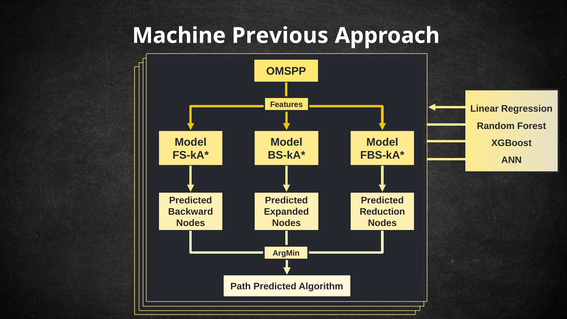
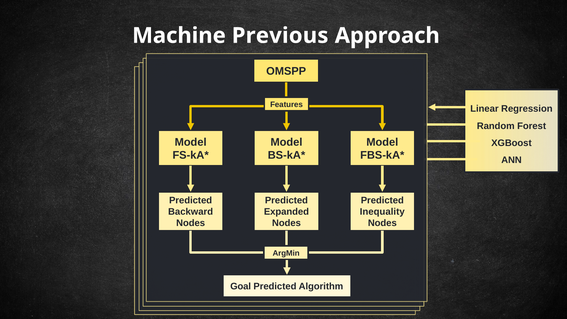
Reduction: Reduction -> Inequality
Path: Path -> Goal
